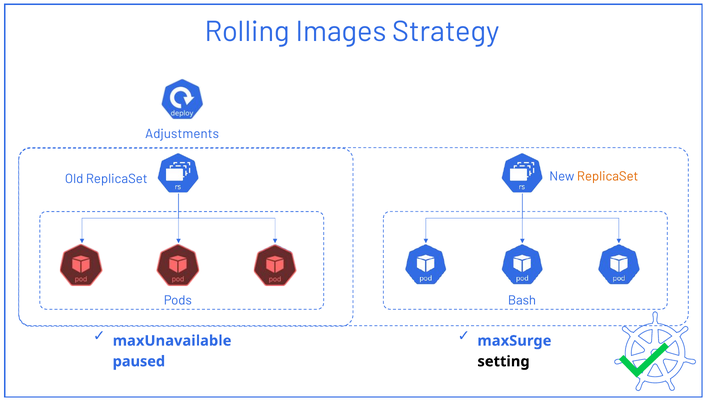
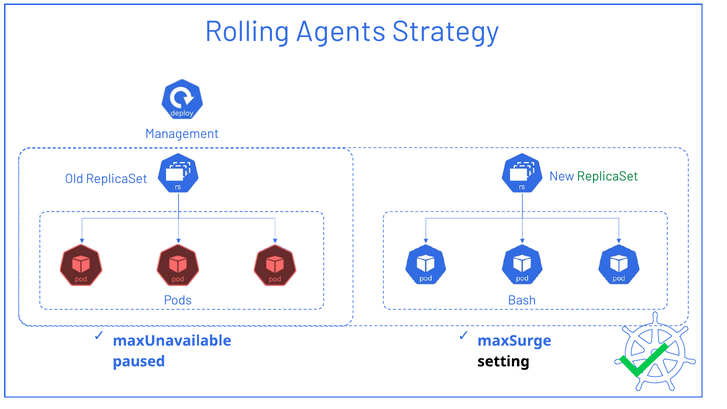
Images: Images -> Agents
Adjustments: Adjustments -> Management
ReplicaSet at (608, 177) colour: orange -> green
